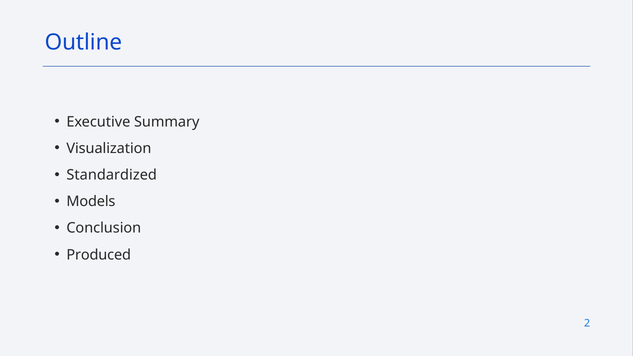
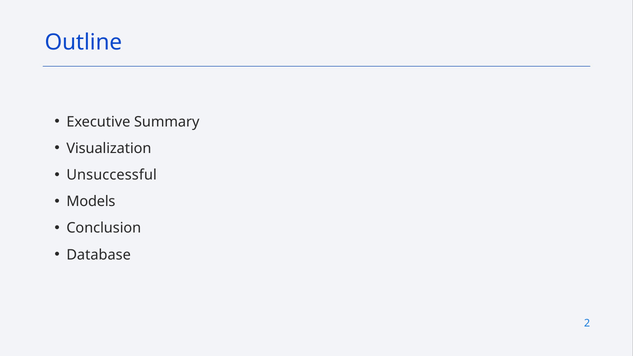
Standardized: Standardized -> Unsuccessful
Produced: Produced -> Database
